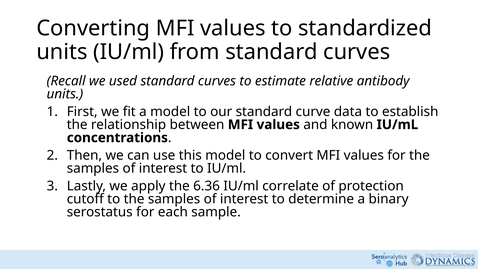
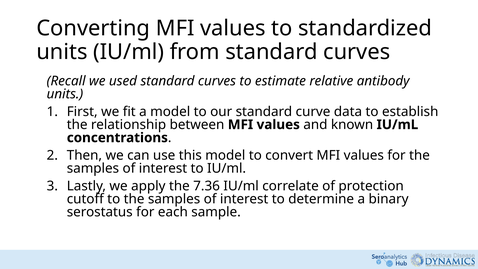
6.36: 6.36 -> 7.36
